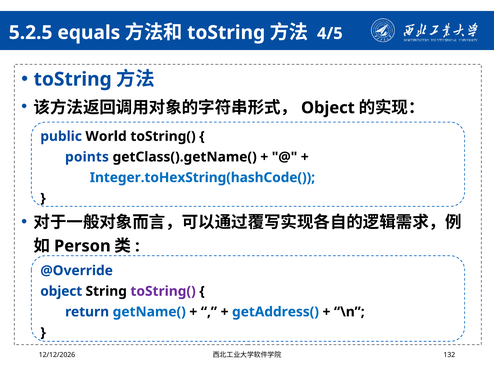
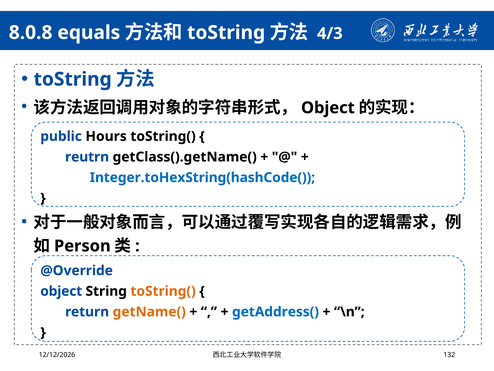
5.2.5: 5.2.5 -> 8.0.8
4/5: 4/5 -> 4/3
World: World -> Hours
points: points -> reutrn
toString( at (163, 291) colour: purple -> orange
getName( colour: blue -> orange
